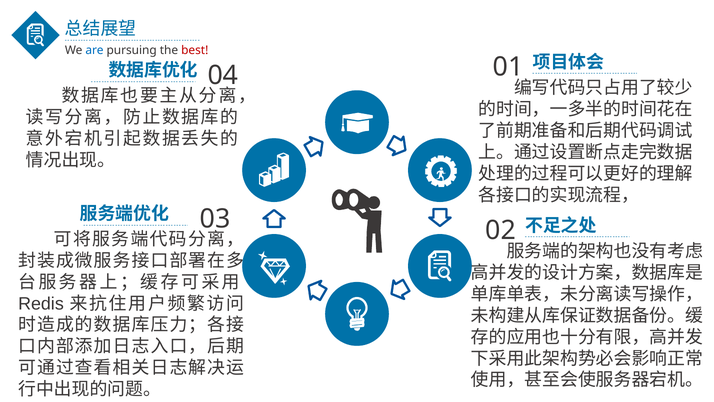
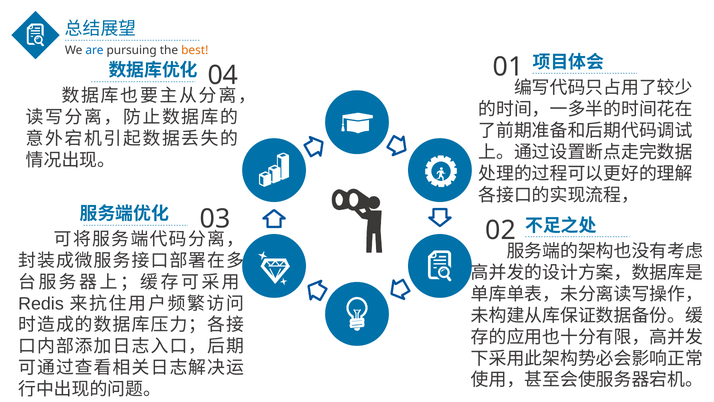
best colour: red -> orange
